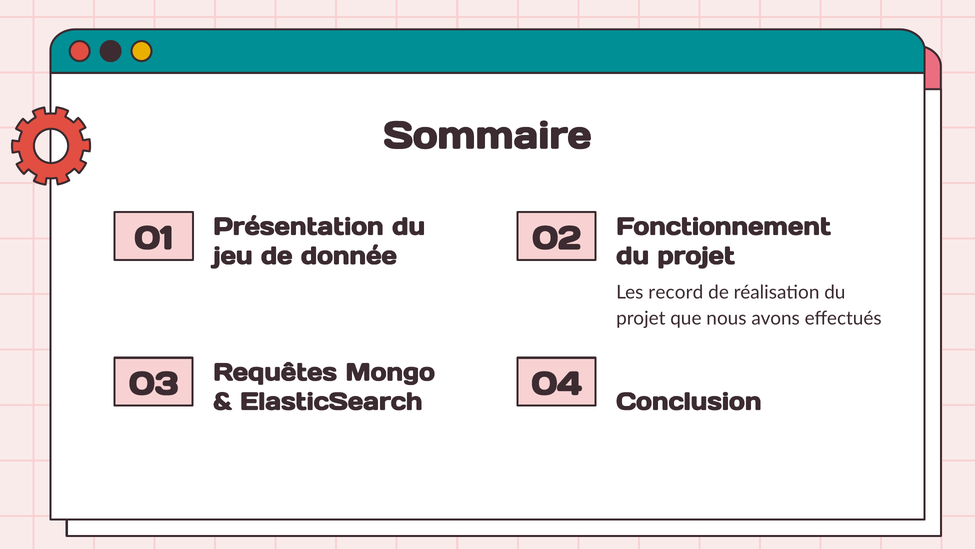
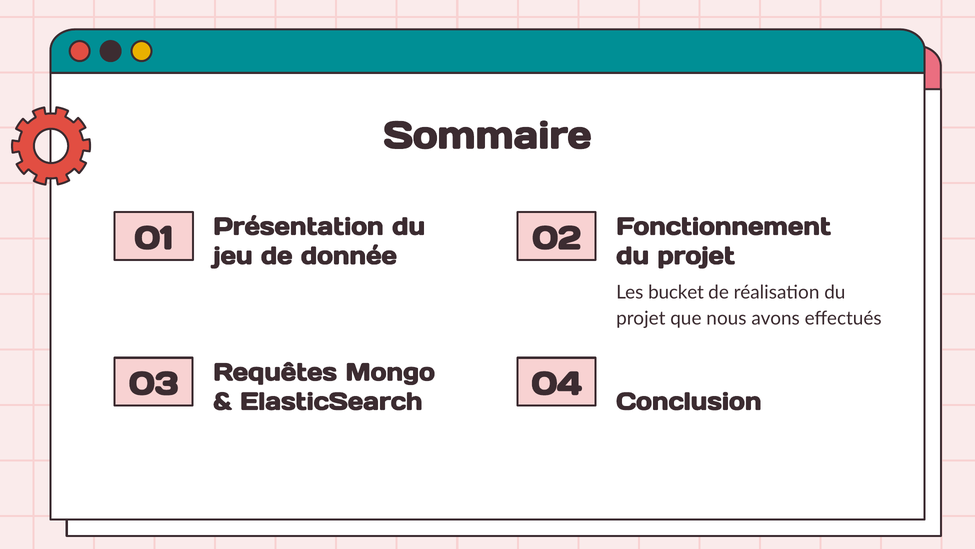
record: record -> bucket
